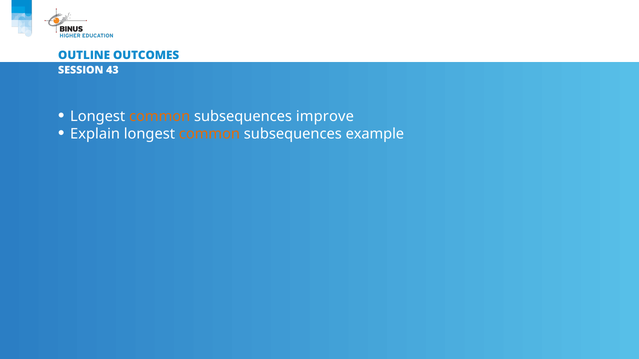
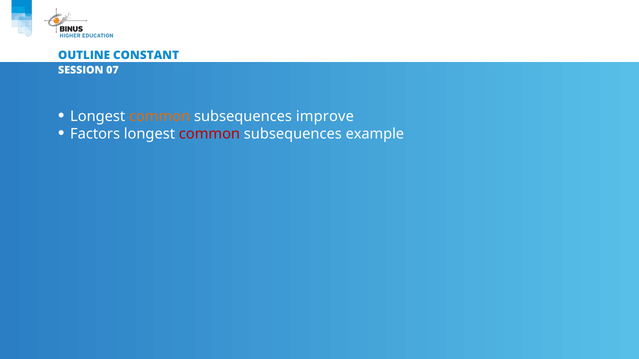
OUTCOMES: OUTCOMES -> CONSTANT
43: 43 -> 07
Explain: Explain -> Factors
common at (209, 134) colour: orange -> red
